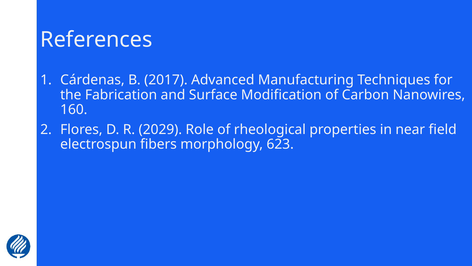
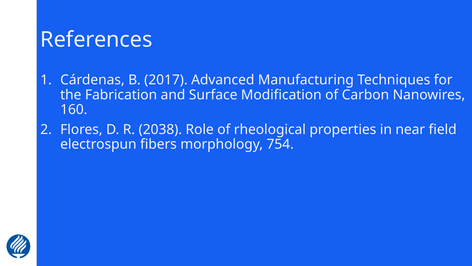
2029: 2029 -> 2038
623: 623 -> 754
